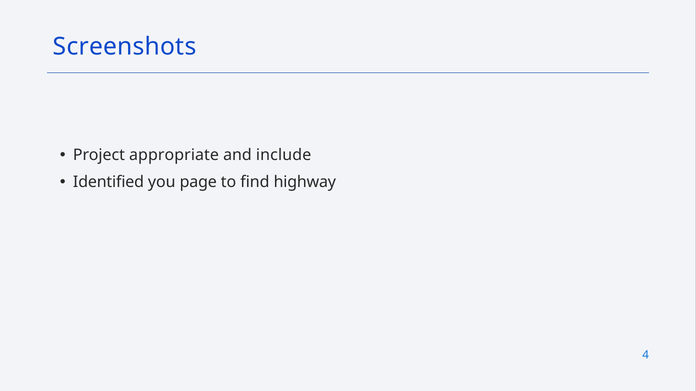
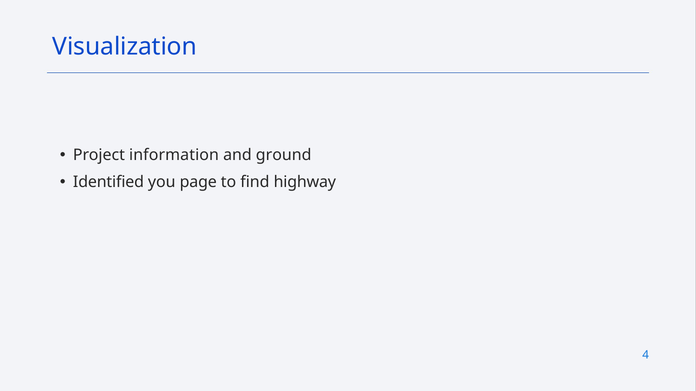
Screenshots: Screenshots -> Visualization
appropriate: appropriate -> information
include: include -> ground
